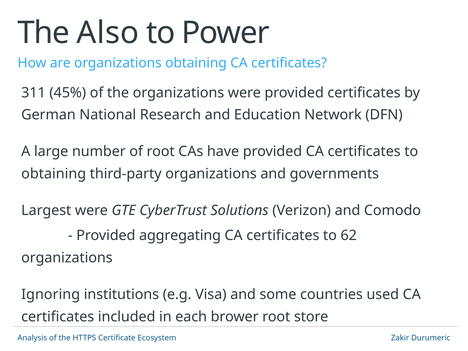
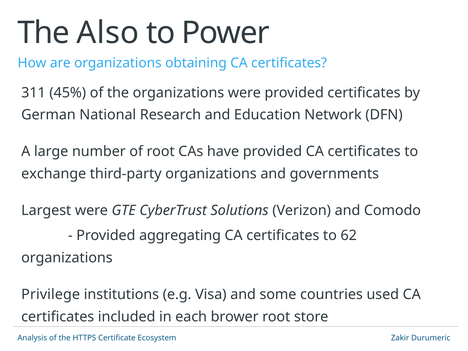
obtaining at (54, 174): obtaining -> exchange
Ignoring: Ignoring -> Privilege
